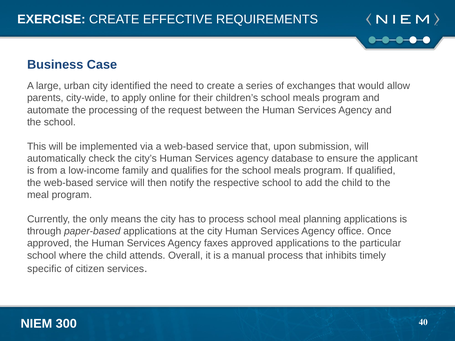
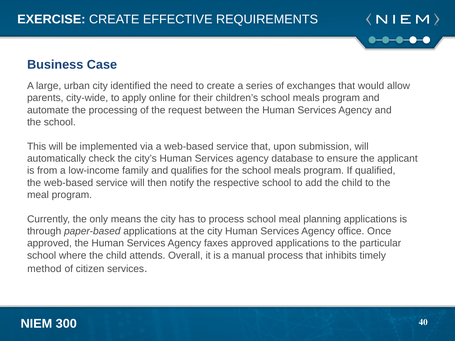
specific: specific -> method
